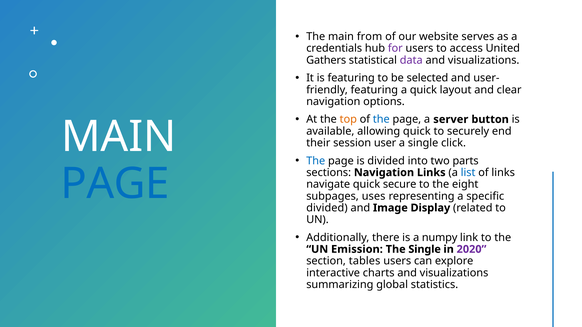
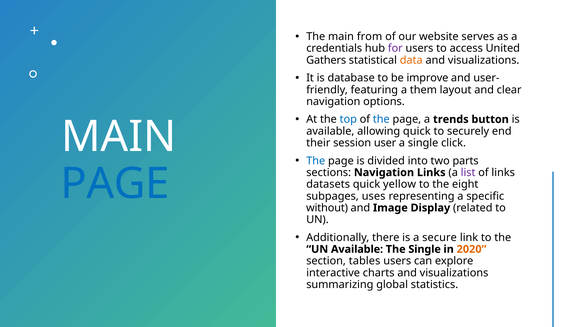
data colour: purple -> orange
is featuring: featuring -> database
selected: selected -> improve
a quick: quick -> them
top colour: orange -> blue
server: server -> trends
list colour: blue -> purple
navigate: navigate -> datasets
secure: secure -> yellow
divided at (327, 208): divided -> without
numpy: numpy -> secure
UN Emission: Emission -> Available
2020 colour: purple -> orange
